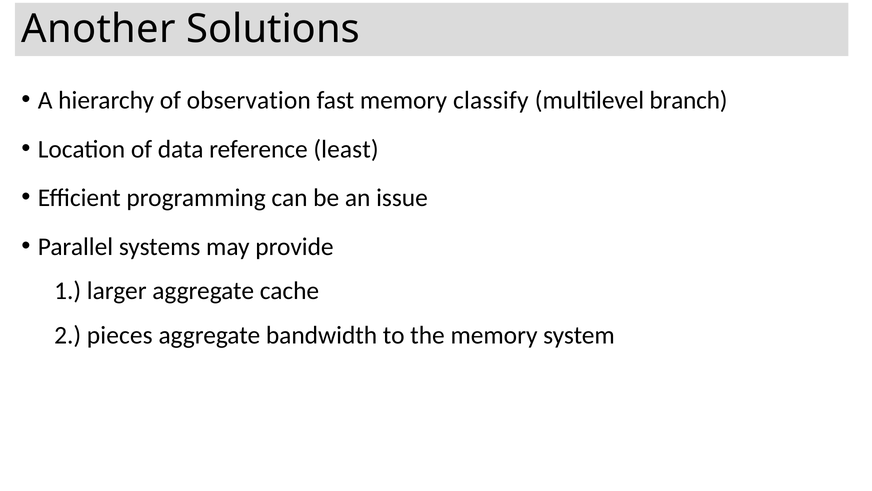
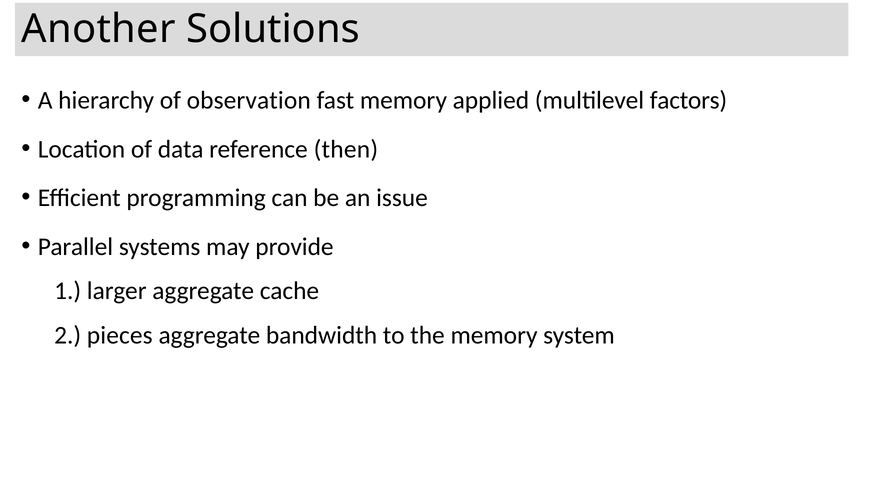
classify: classify -> applied
branch: branch -> factors
least: least -> then
